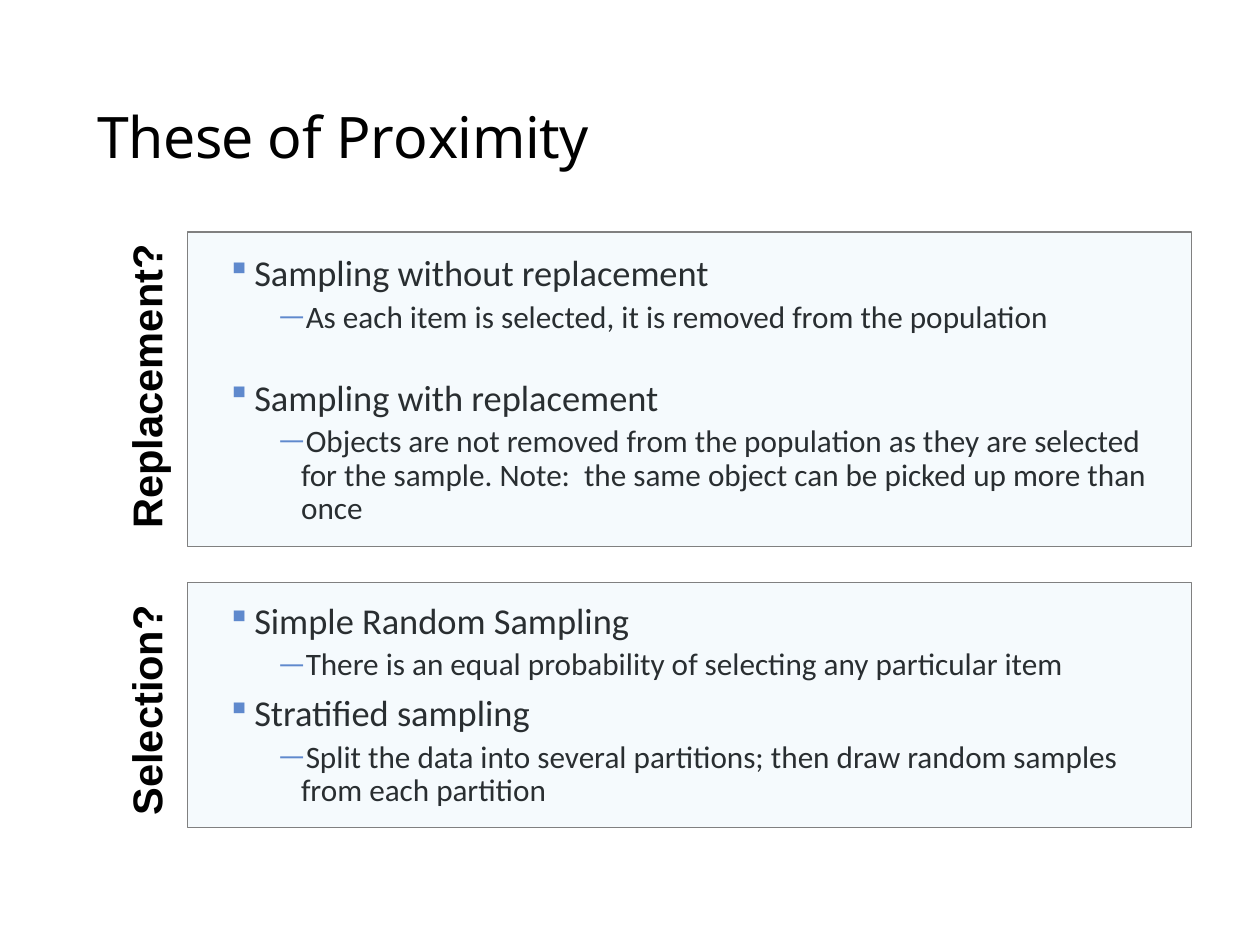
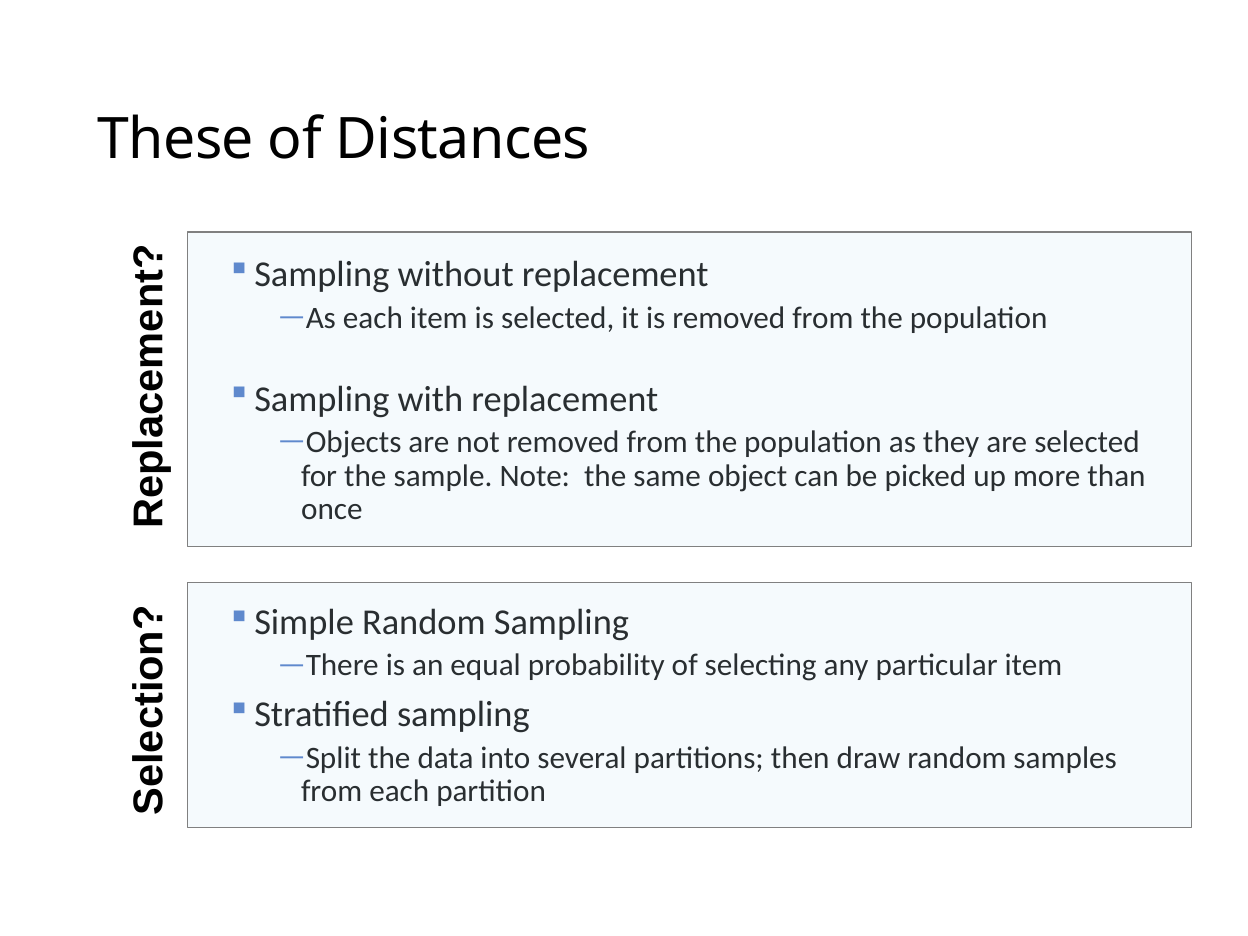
Proximity: Proximity -> Distances
